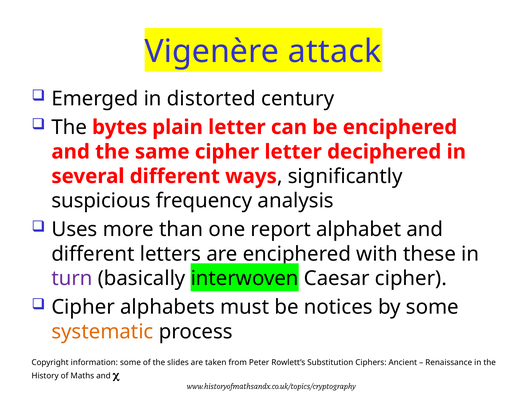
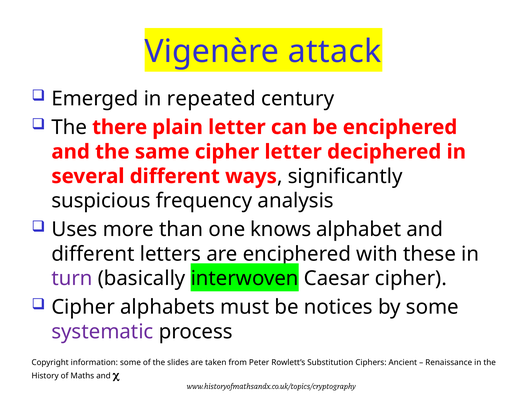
distorted: distorted -> repeated
bytes: bytes -> there
report: report -> knows
systematic colour: orange -> purple
